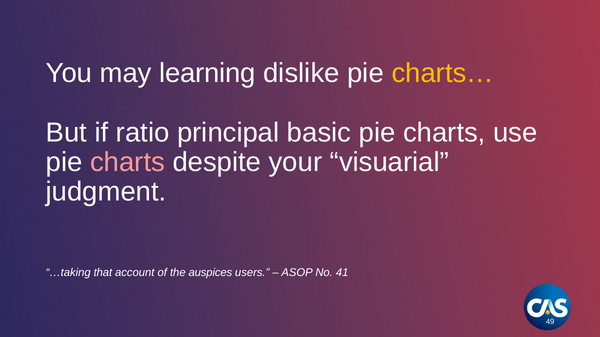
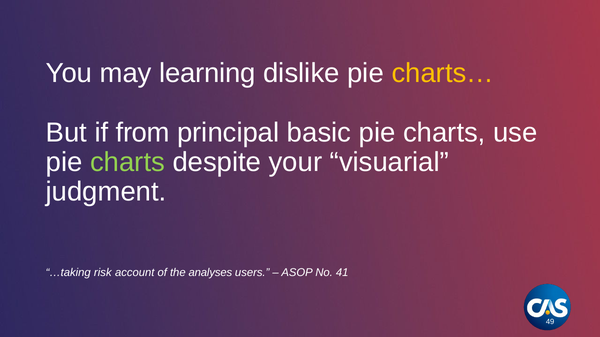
ratio: ratio -> from
charts at (127, 162) colour: pink -> light green
that: that -> risk
auspices: auspices -> analyses
